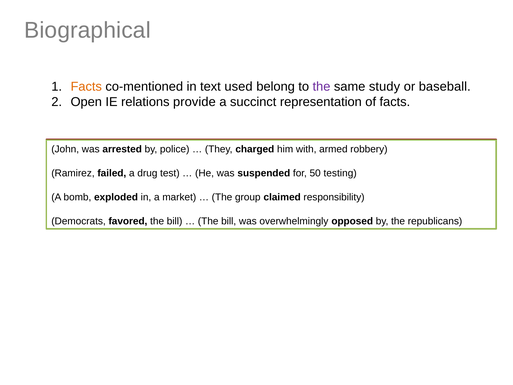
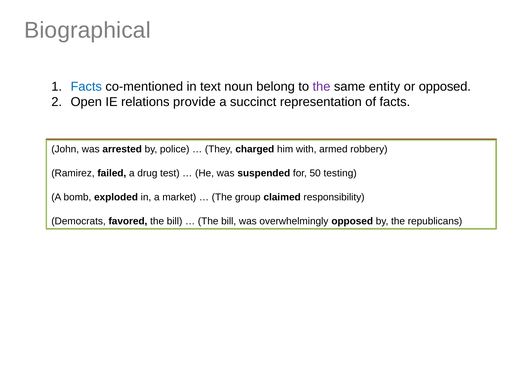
Facts at (86, 86) colour: orange -> blue
used: used -> noun
study: study -> entity
or baseball: baseball -> opposed
